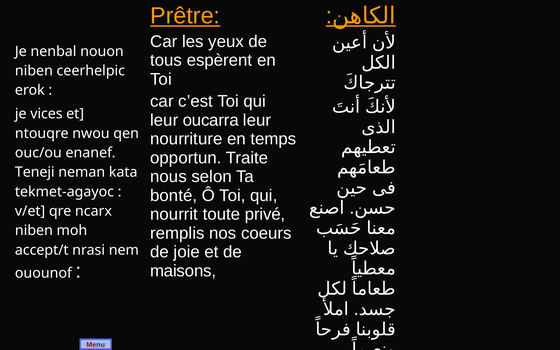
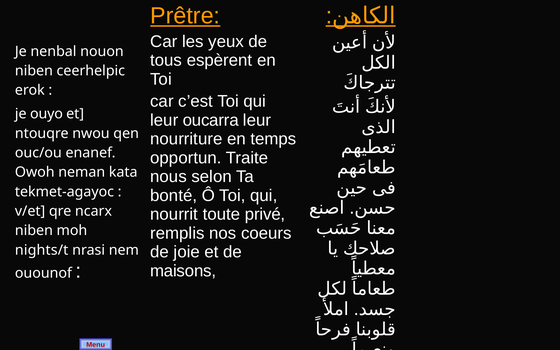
vices: vices -> ouyo
Teneji: Teneji -> Owoh
accept/t: accept/t -> nights/t
